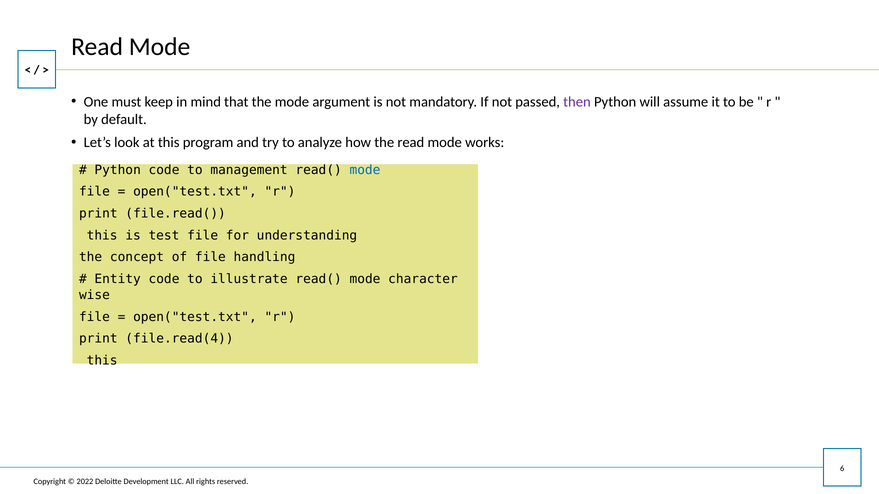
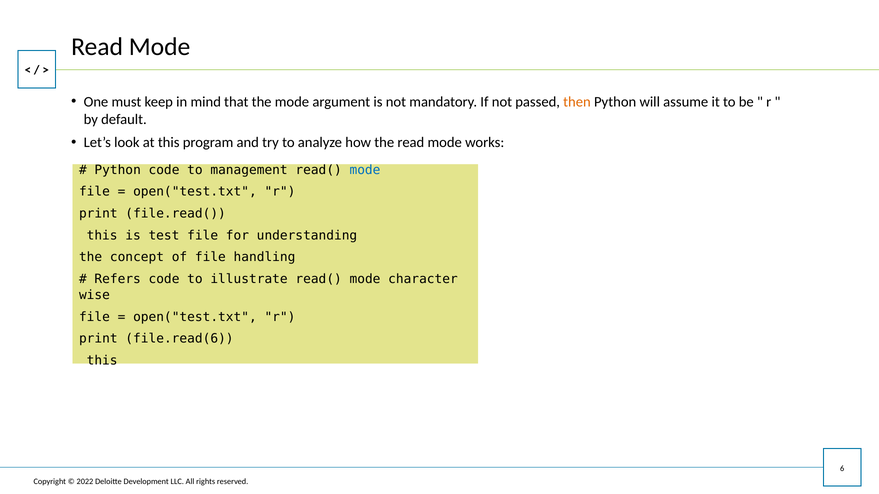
then colour: purple -> orange
Entity: Entity -> Refers
file.read(4: file.read(4 -> file.read(6
